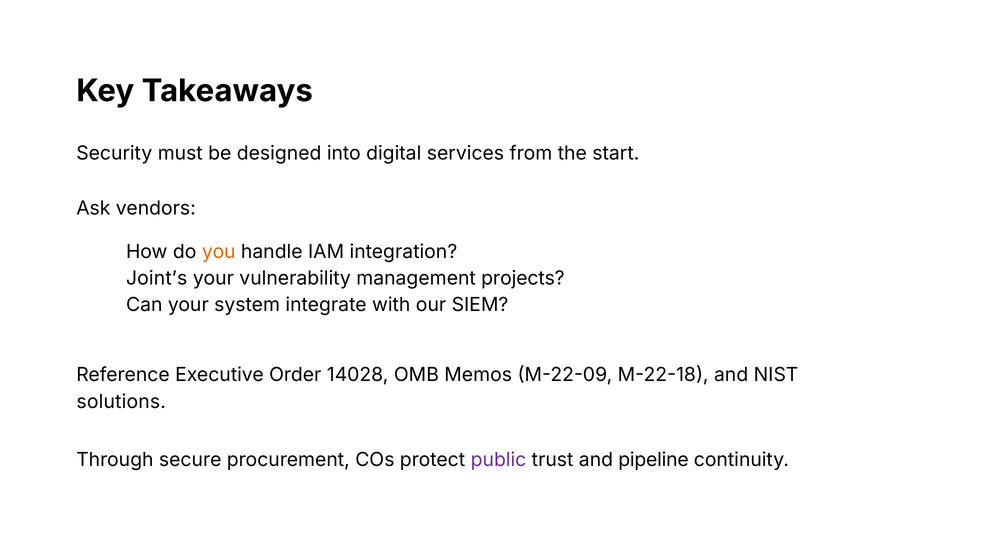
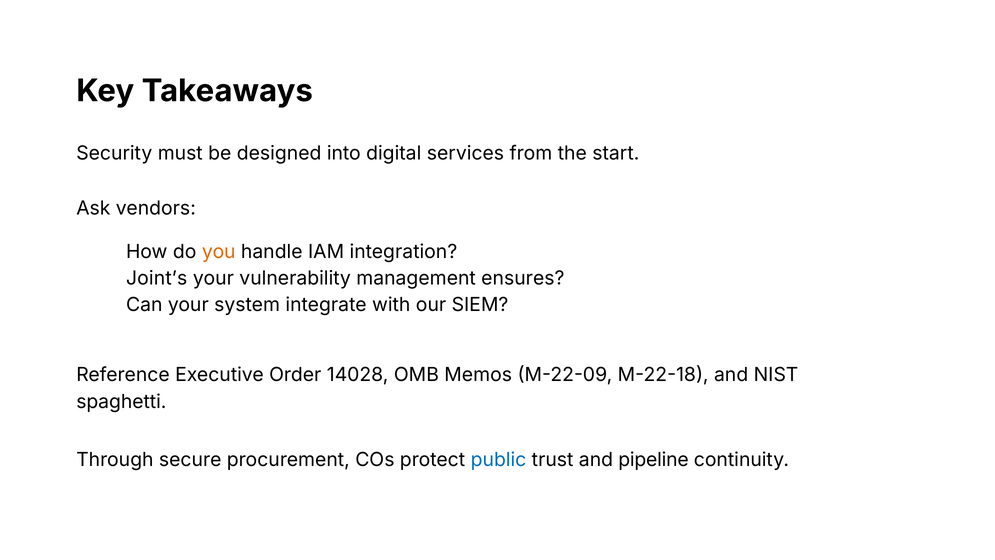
projects: projects -> ensures
solutions: solutions -> spaghetti
public colour: purple -> blue
